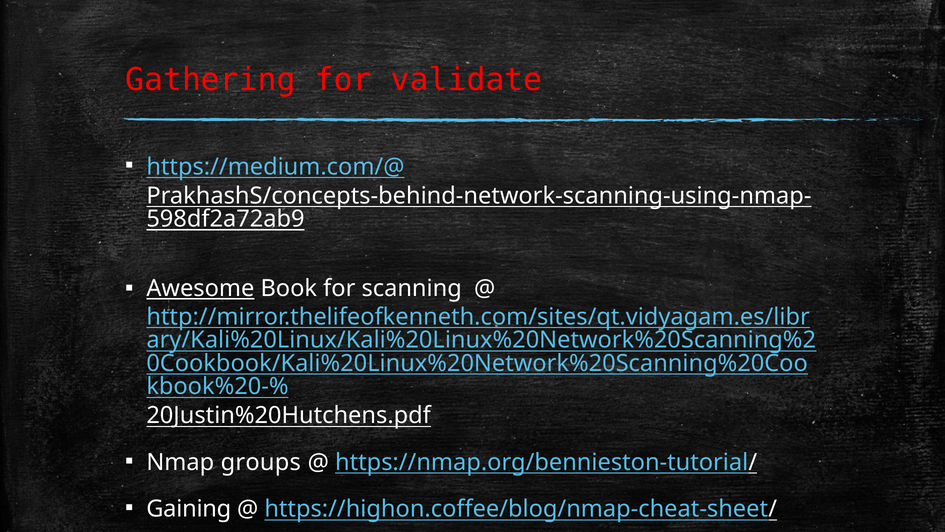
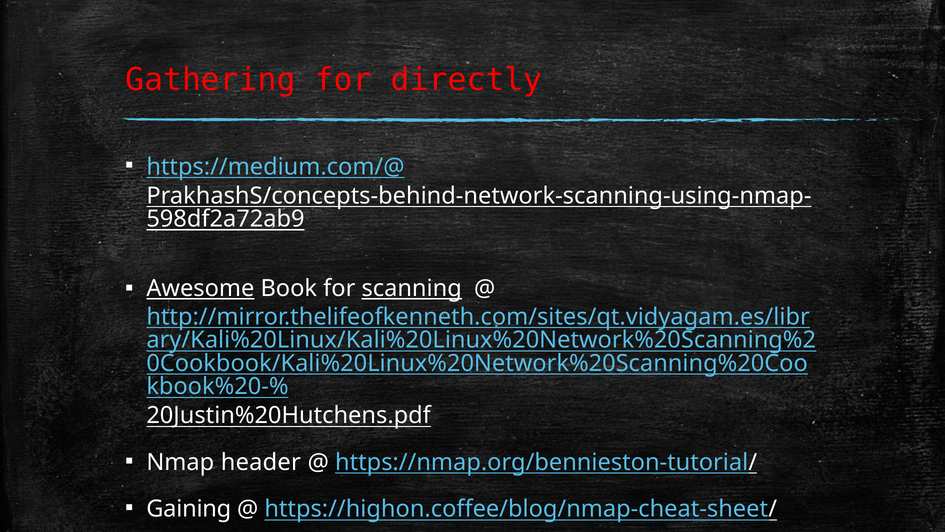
validate: validate -> directly
scanning underline: none -> present
groups: groups -> header
